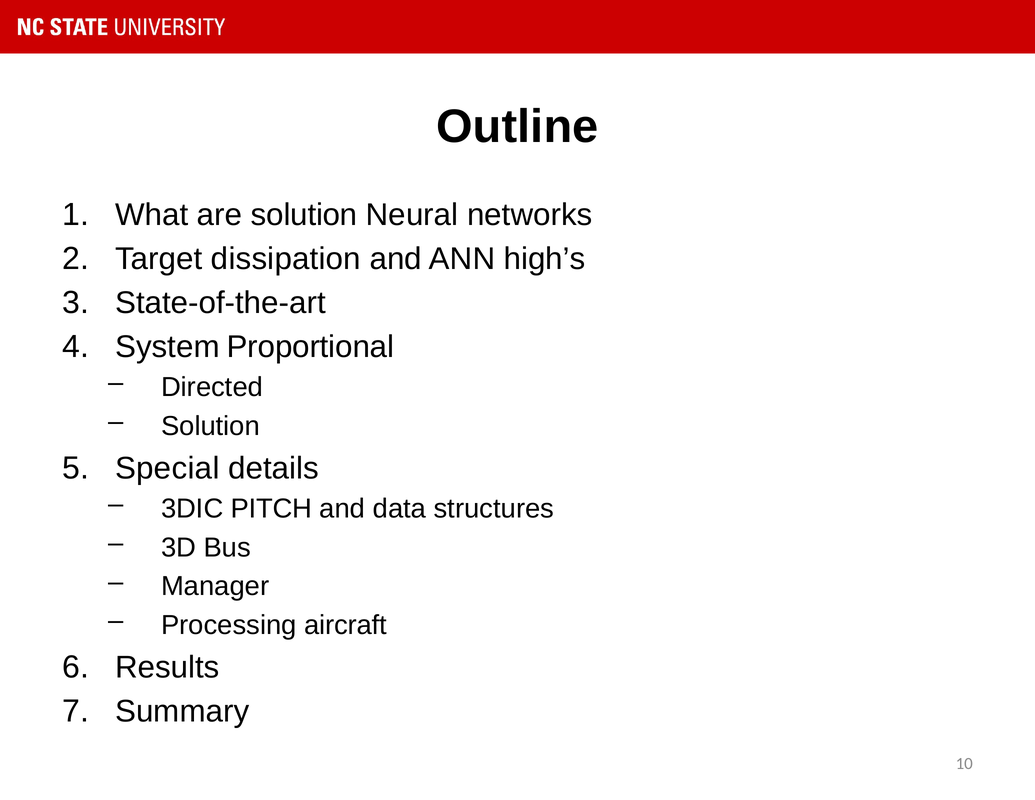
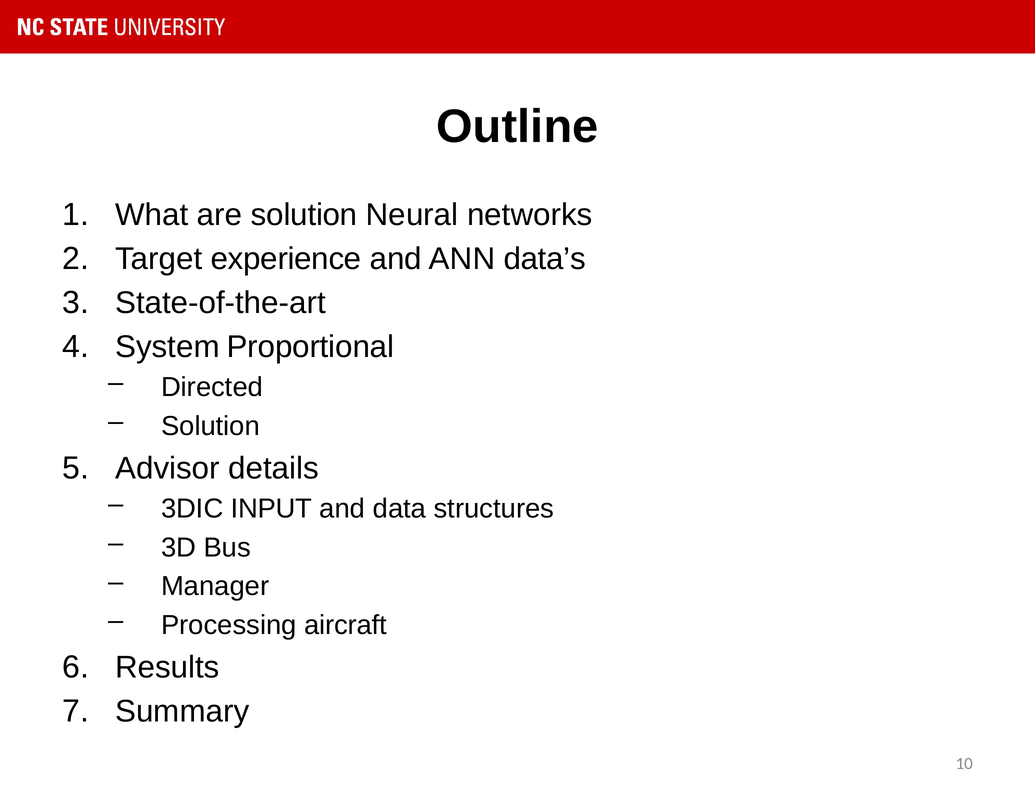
dissipation: dissipation -> experience
high’s: high’s -> data’s
Special: Special -> Advisor
PITCH: PITCH -> INPUT
